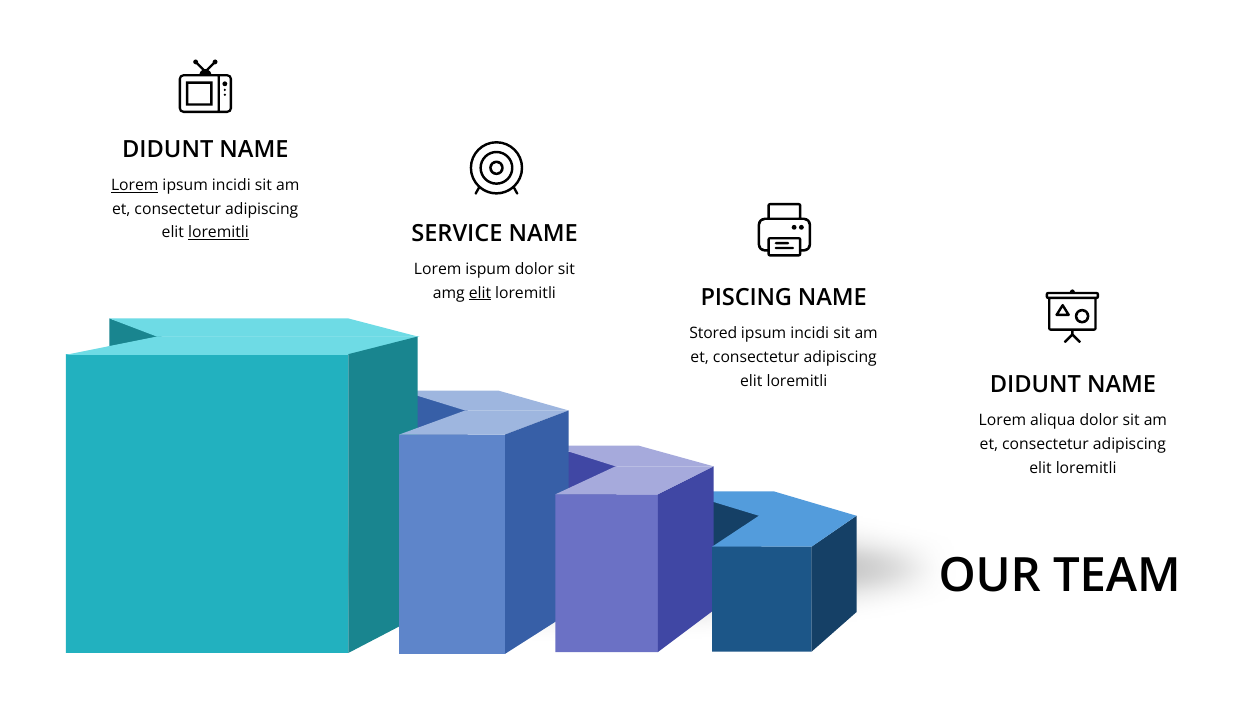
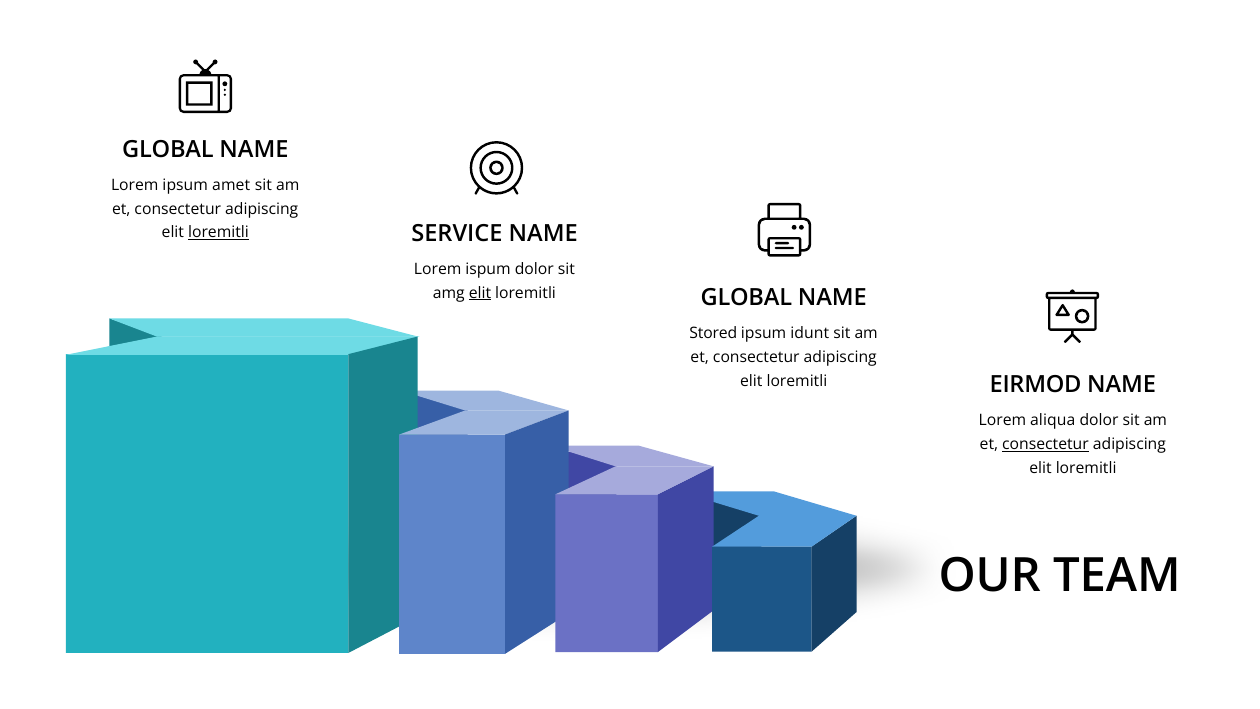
DIDUNT at (168, 149): DIDUNT -> GLOBAL
Lorem at (135, 185) underline: present -> none
incidi at (231, 185): incidi -> amet
loremitli PISCING: PISCING -> GLOBAL
incidi at (810, 334): incidi -> idunt
loremitli DIDUNT: DIDUNT -> EIRMOD
consectetur at (1045, 444) underline: none -> present
